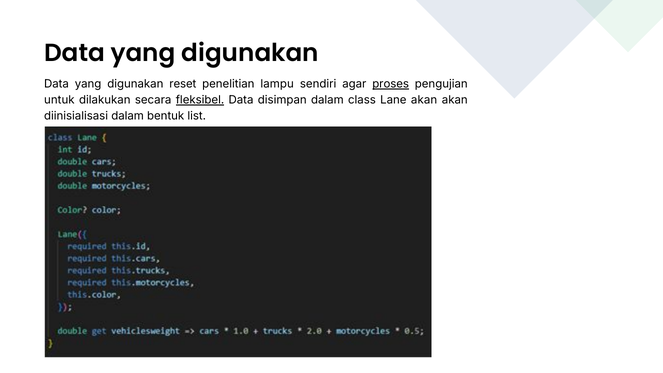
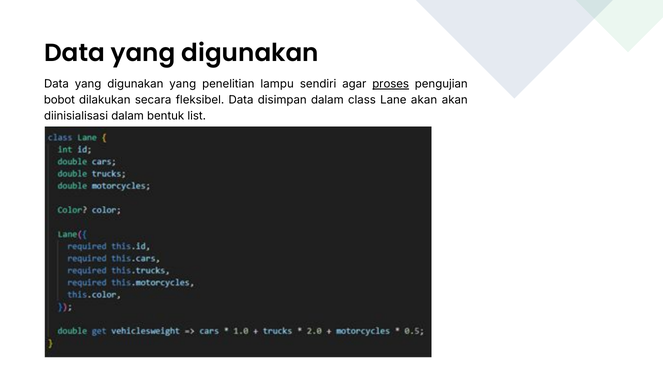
digunakan reset: reset -> yang
untuk: untuk -> bobot
fleksibel underline: present -> none
